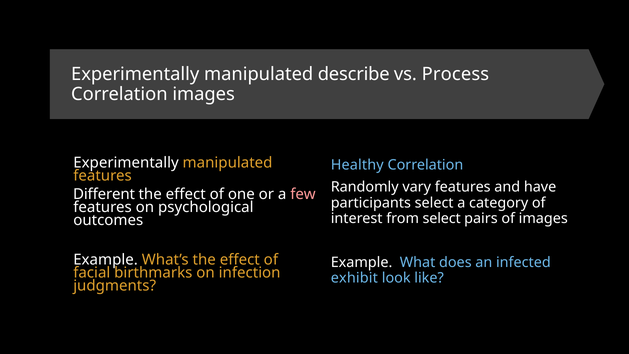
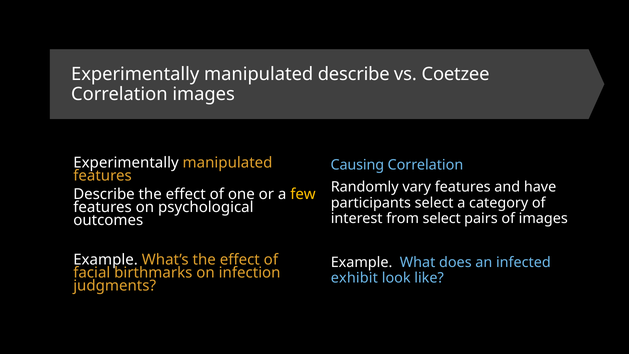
Process: Process -> Coetzee
Healthy: Healthy -> Causing
Different at (104, 194): Different -> Describe
few colour: pink -> yellow
